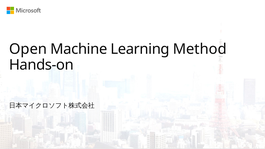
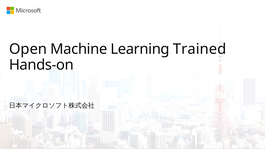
Method: Method -> Trained
